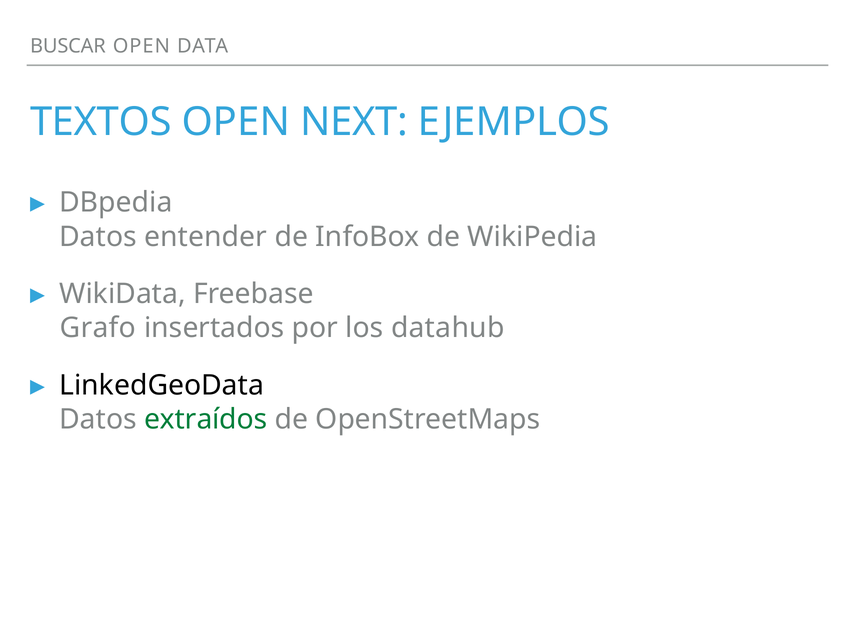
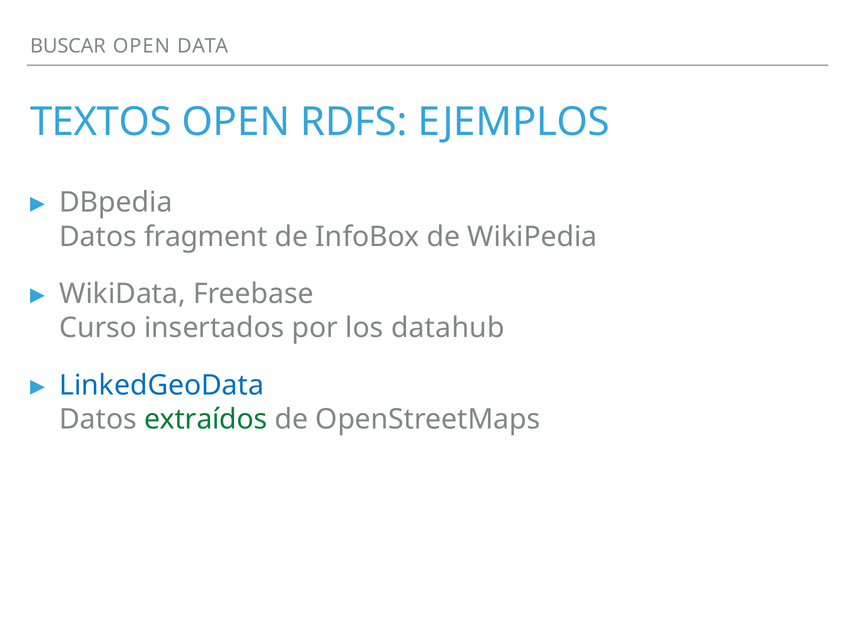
NEXT: NEXT -> RDFS
entender: entender -> fragment
Grafo: Grafo -> Curso
LinkedGeoData colour: black -> blue
